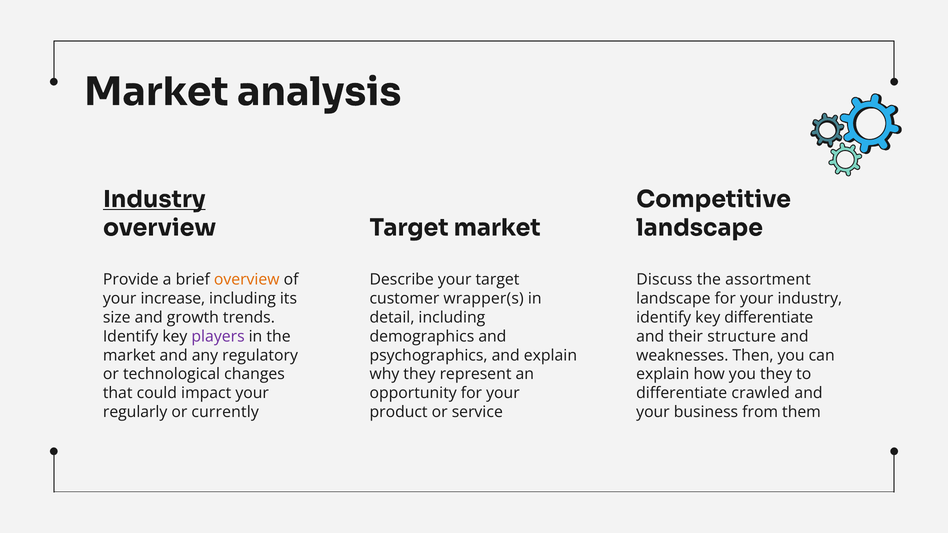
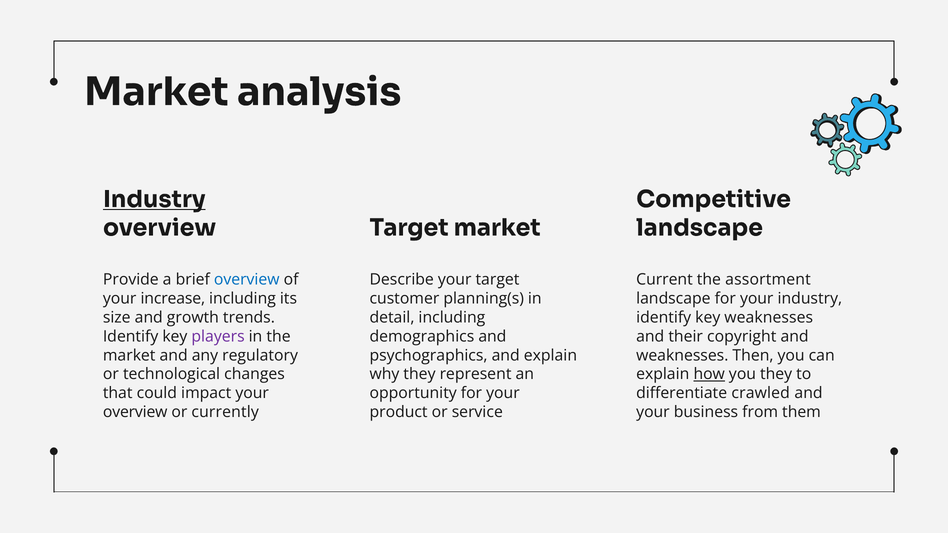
overview at (247, 280) colour: orange -> blue
Discuss: Discuss -> Current
wrapper(s: wrapper(s -> planning(s
key differentiate: differentiate -> weaknesses
structure: structure -> copyright
how underline: none -> present
regularly at (135, 412): regularly -> overview
